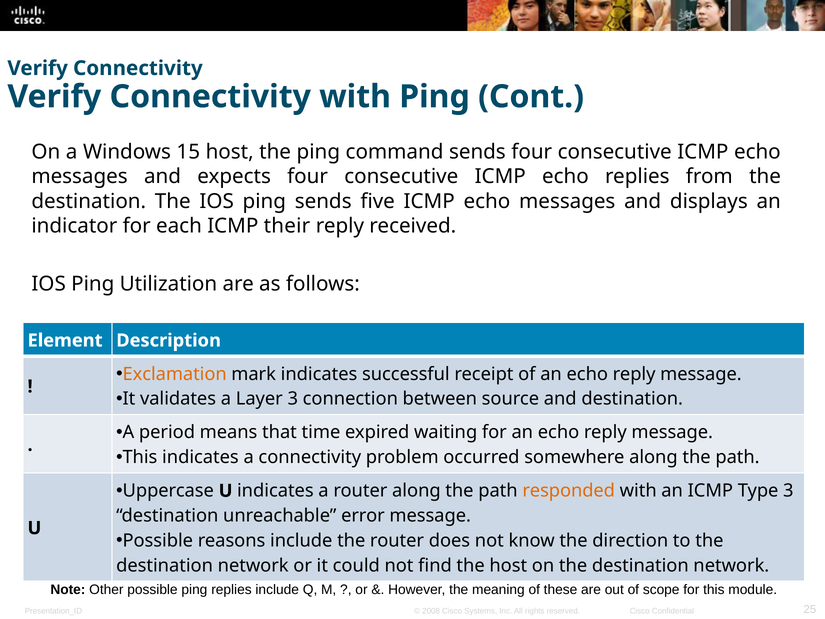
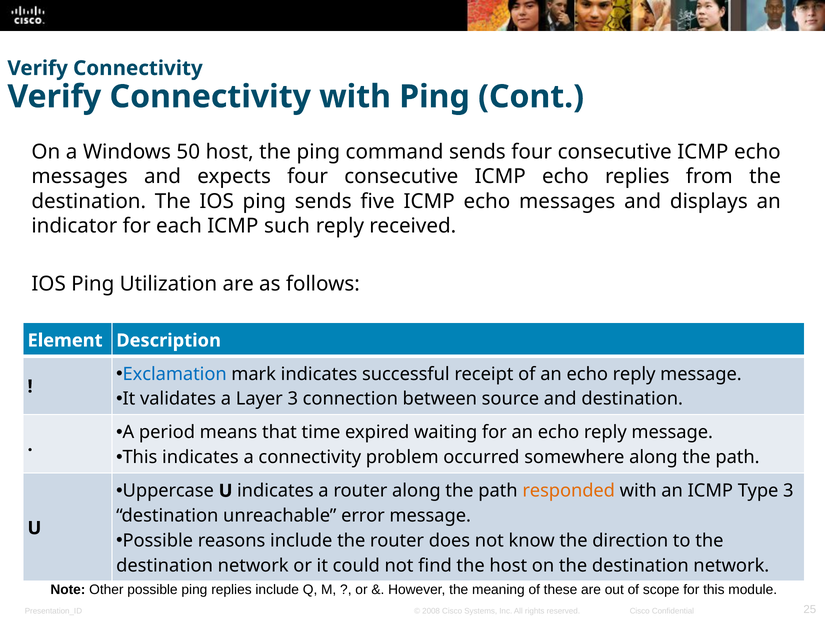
15: 15 -> 50
their: their -> such
Exclamation colour: orange -> blue
